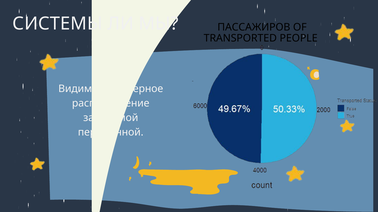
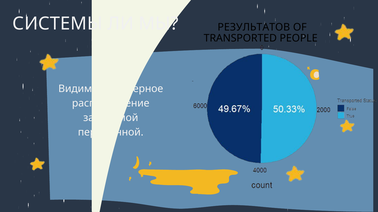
ПАССАЖИРОВ: ПАССАЖИРОВ -> РЕЗУЛЬТАТОВ
